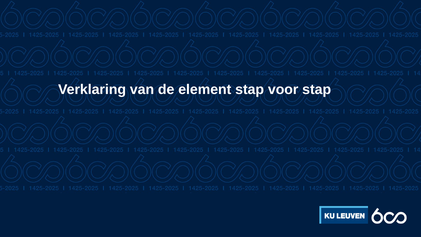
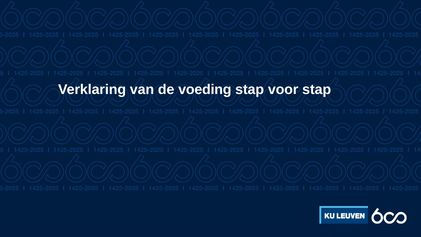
element: element -> voeding
